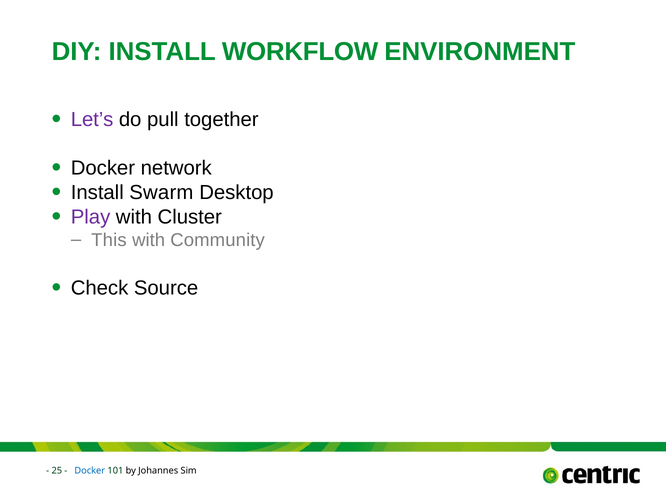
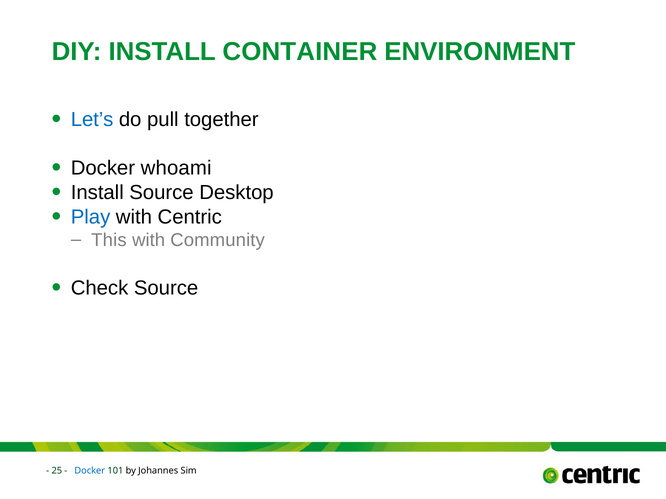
WORKFLOW: WORKFLOW -> CONTAINER
Let’s colour: purple -> blue
network: network -> whoami
Install Swarm: Swarm -> Source
Play colour: purple -> blue
Cluster: Cluster -> Centric
